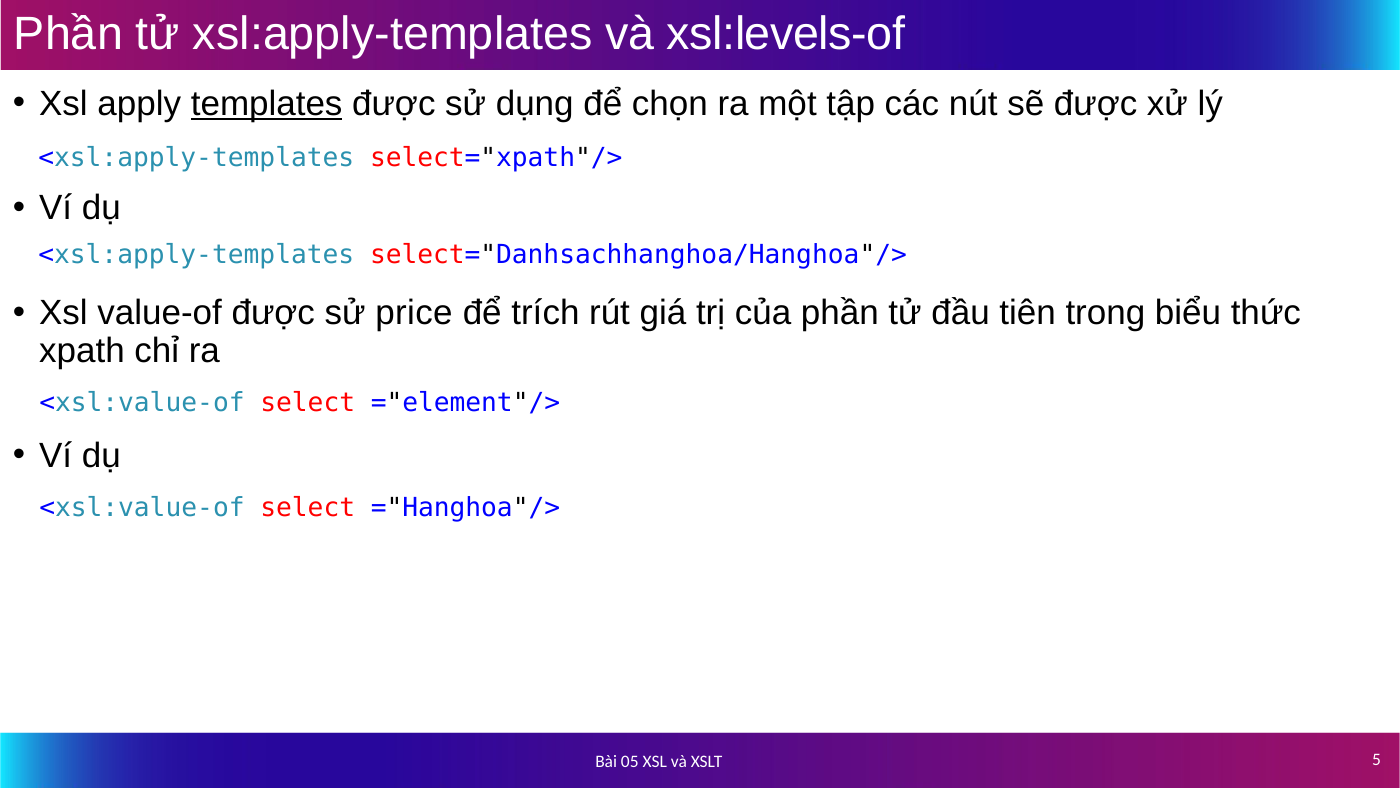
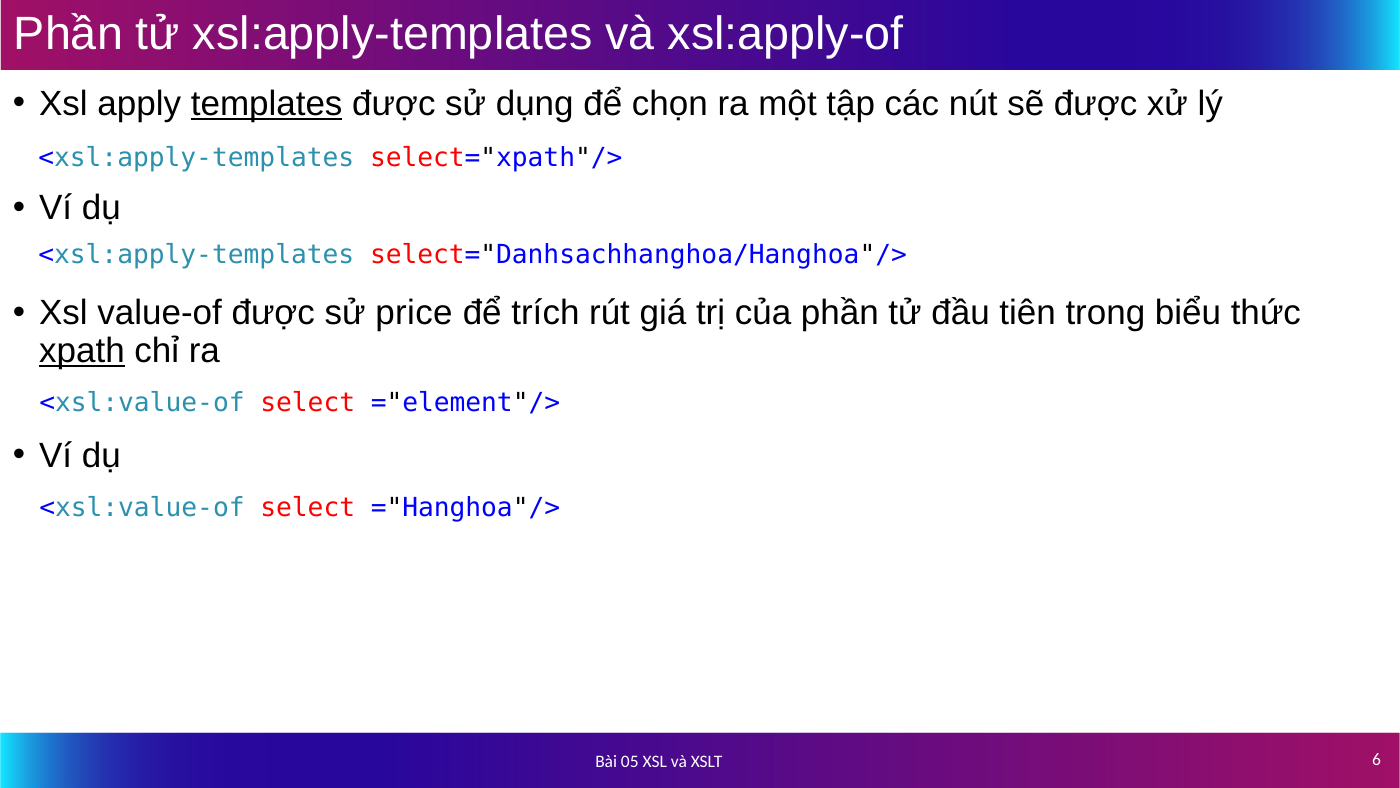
xsl:levels-of: xsl:levels-of -> xsl:apply-of
xpath underline: none -> present
5: 5 -> 6
